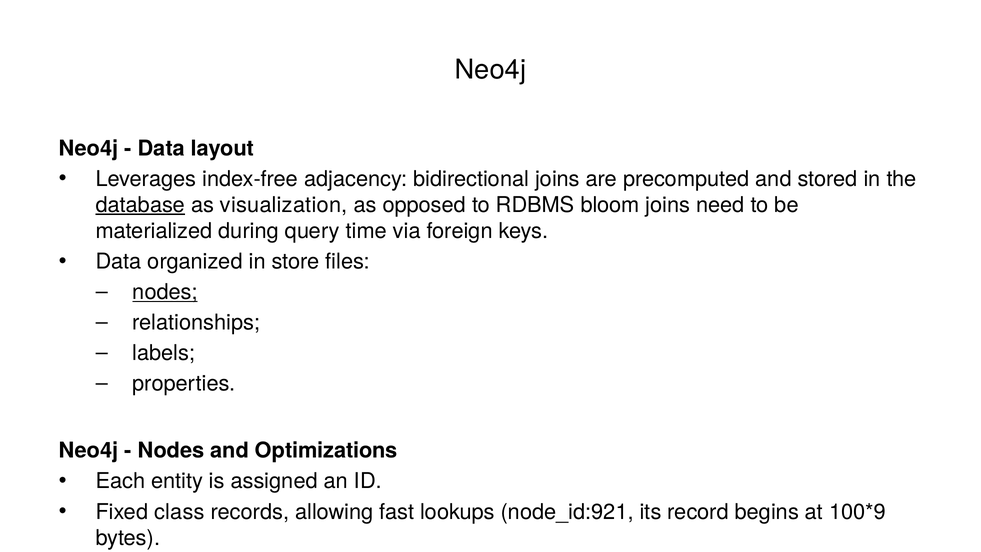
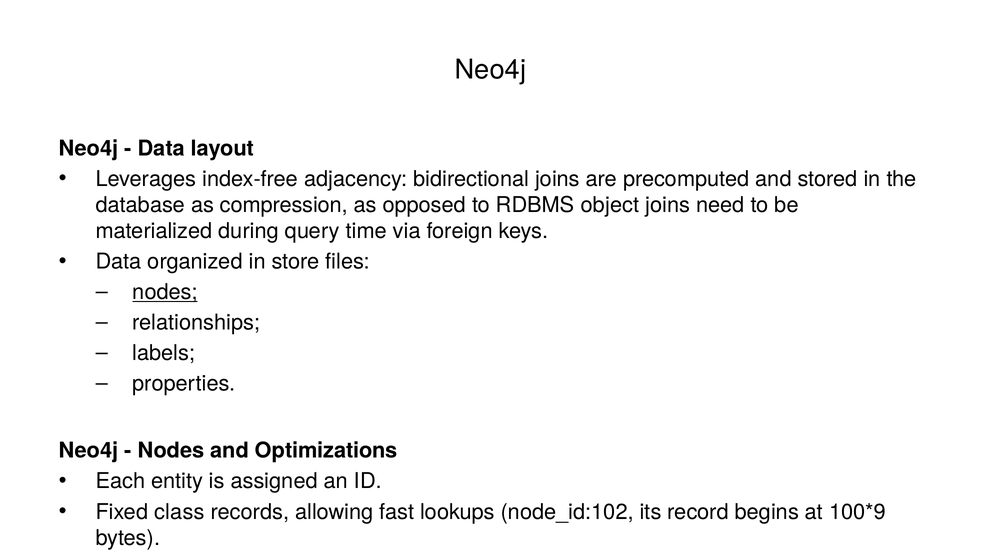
database underline: present -> none
visualization: visualization -> compression
bloom: bloom -> object
node_id:921: node_id:921 -> node_id:102
